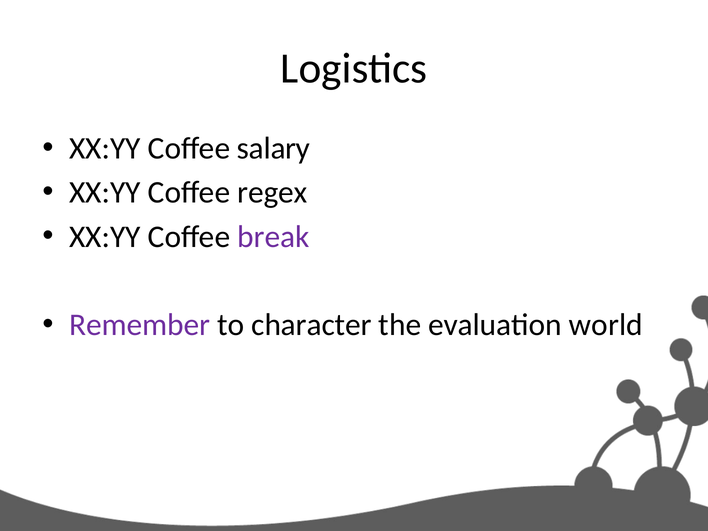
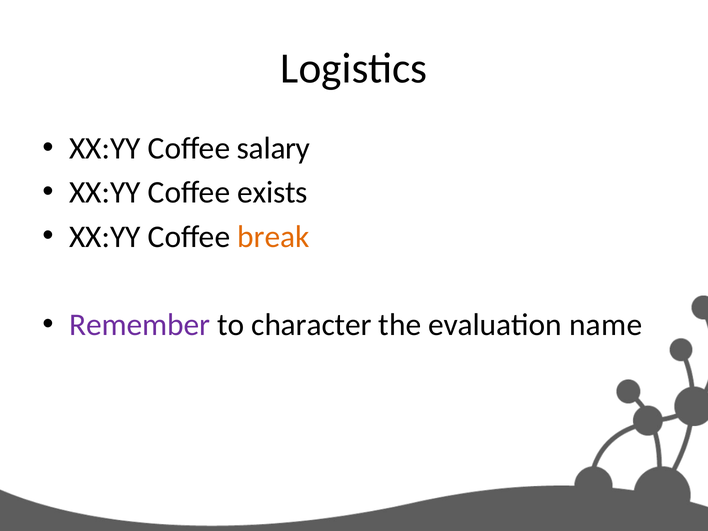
regex: regex -> exists
break colour: purple -> orange
world: world -> name
